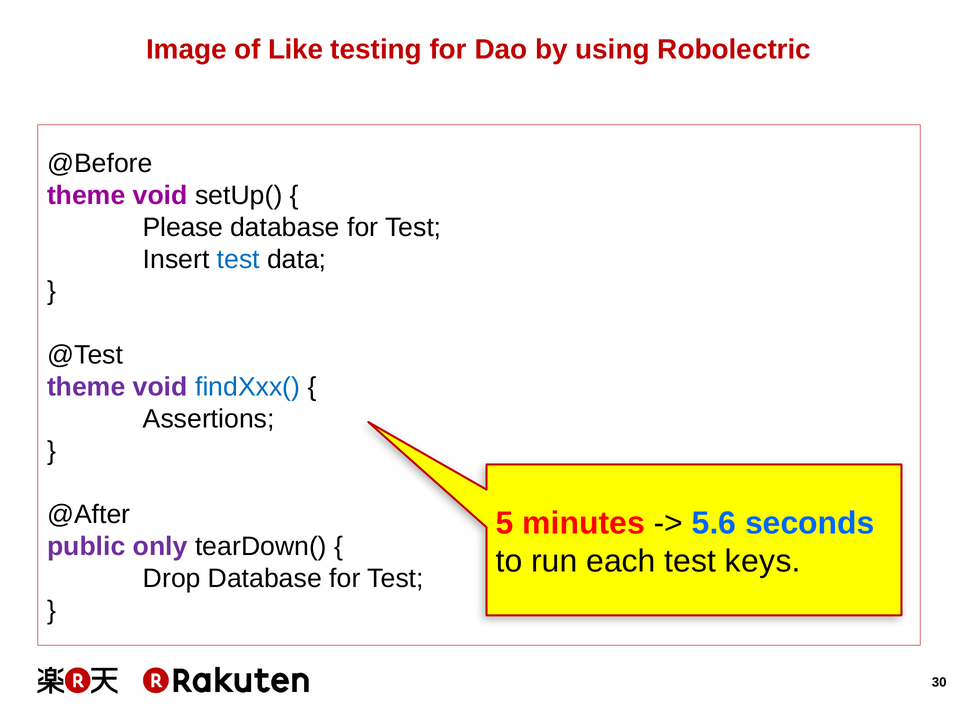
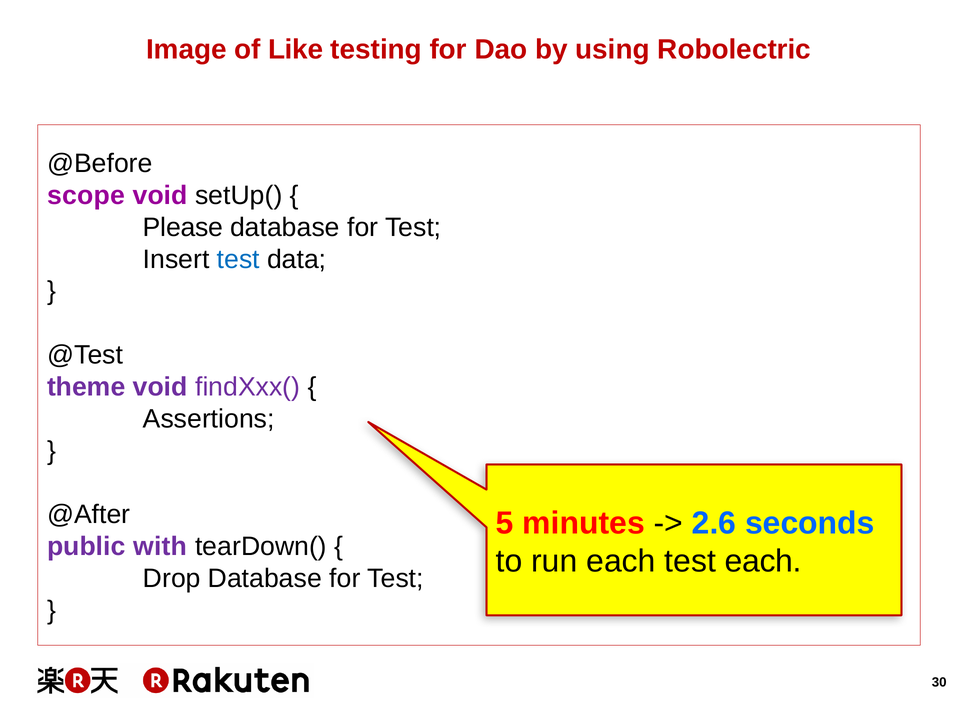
theme at (86, 196): theme -> scope
findXxx( colour: blue -> purple
5.6: 5.6 -> 2.6
only: only -> with
test keys: keys -> each
